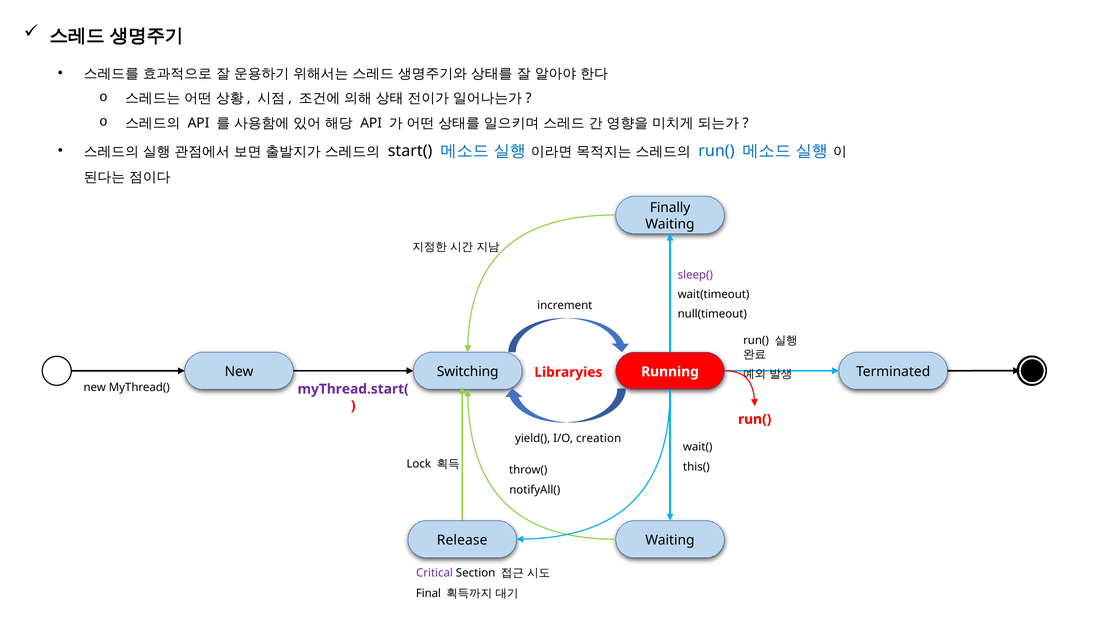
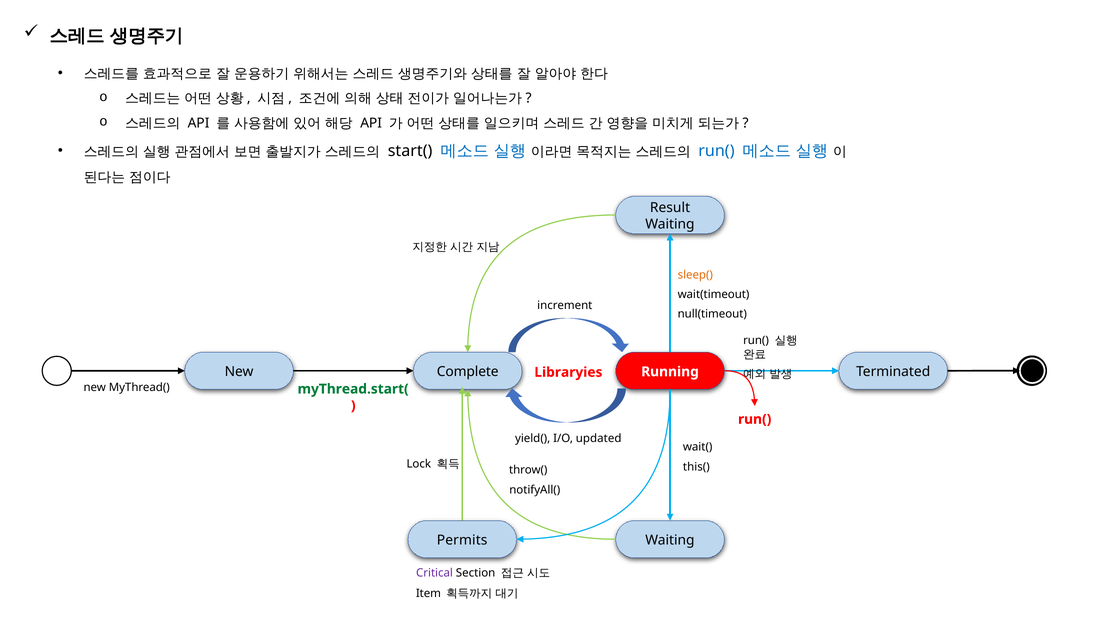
Finally: Finally -> Result
sleep( colour: purple -> orange
Switching: Switching -> Complete
myThread.start( colour: purple -> green
creation: creation -> updated
Release: Release -> Permits
Final: Final -> Item
